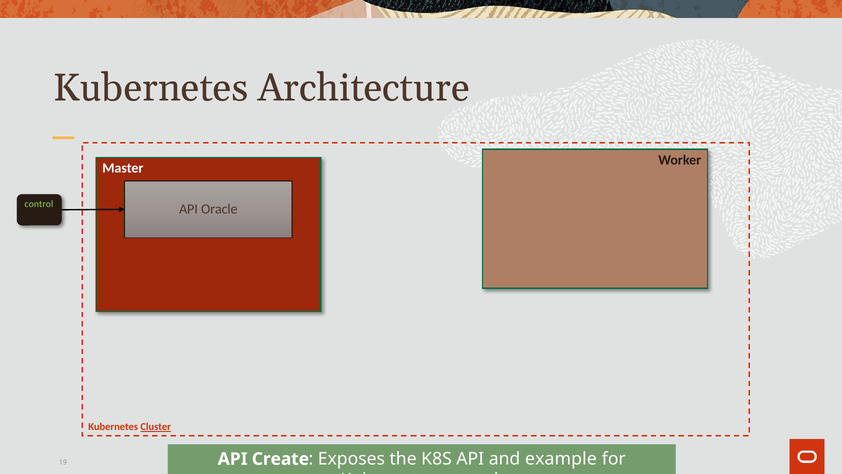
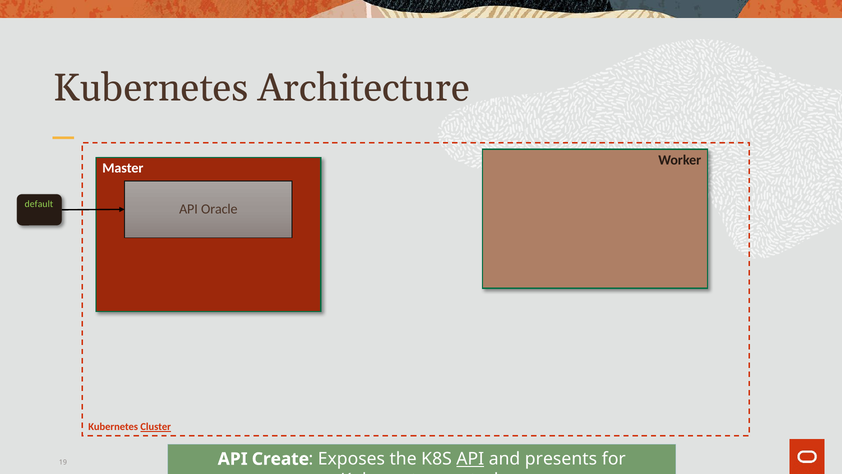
control at (39, 204): control -> default
API at (470, 459) underline: none -> present
example: example -> presents
